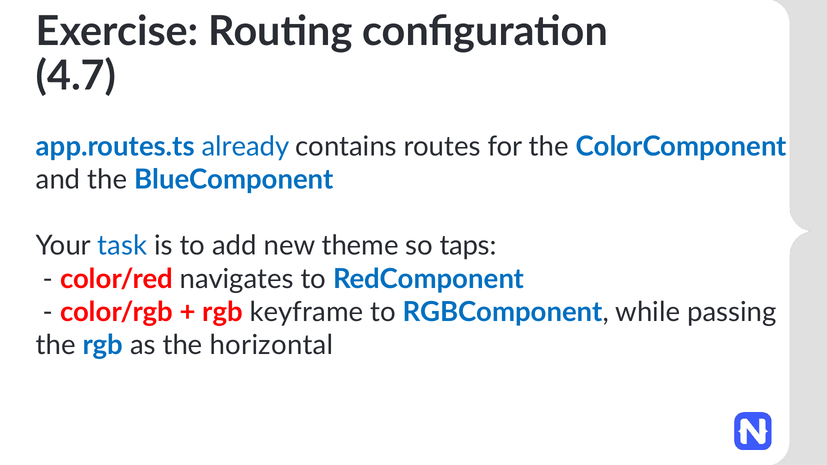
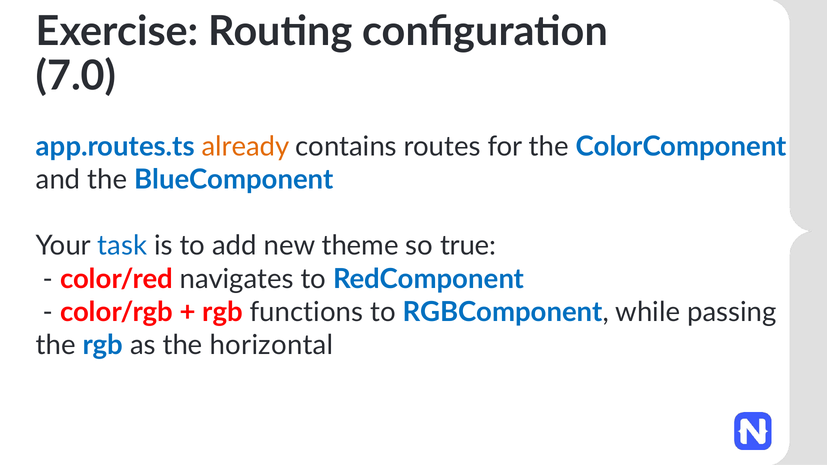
4.7: 4.7 -> 7.0
already colour: blue -> orange
taps: taps -> true
keyframe: keyframe -> functions
